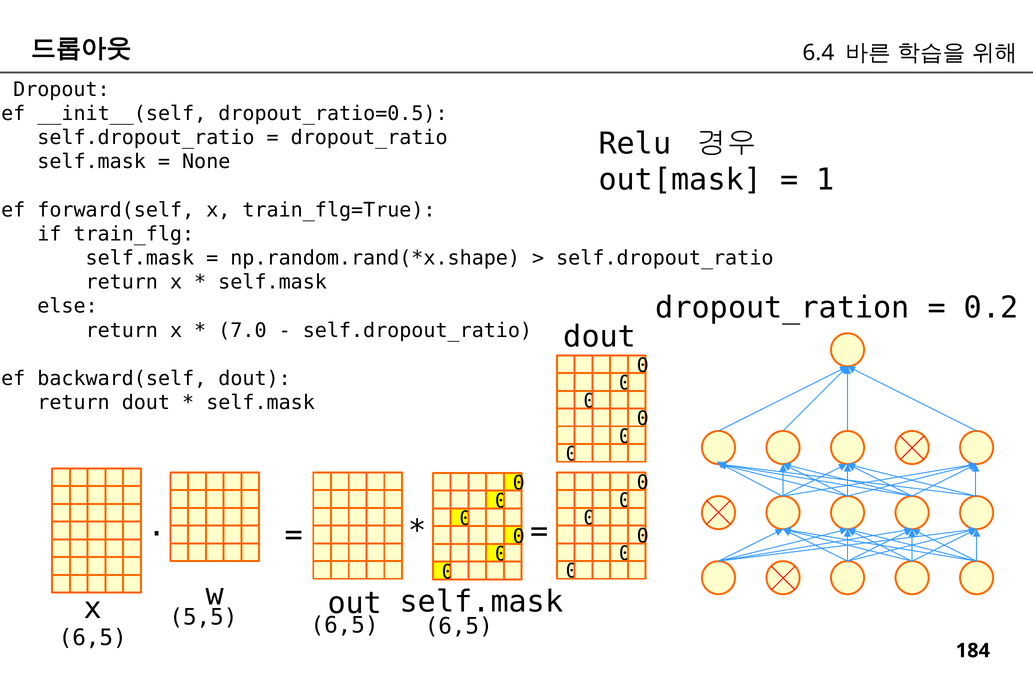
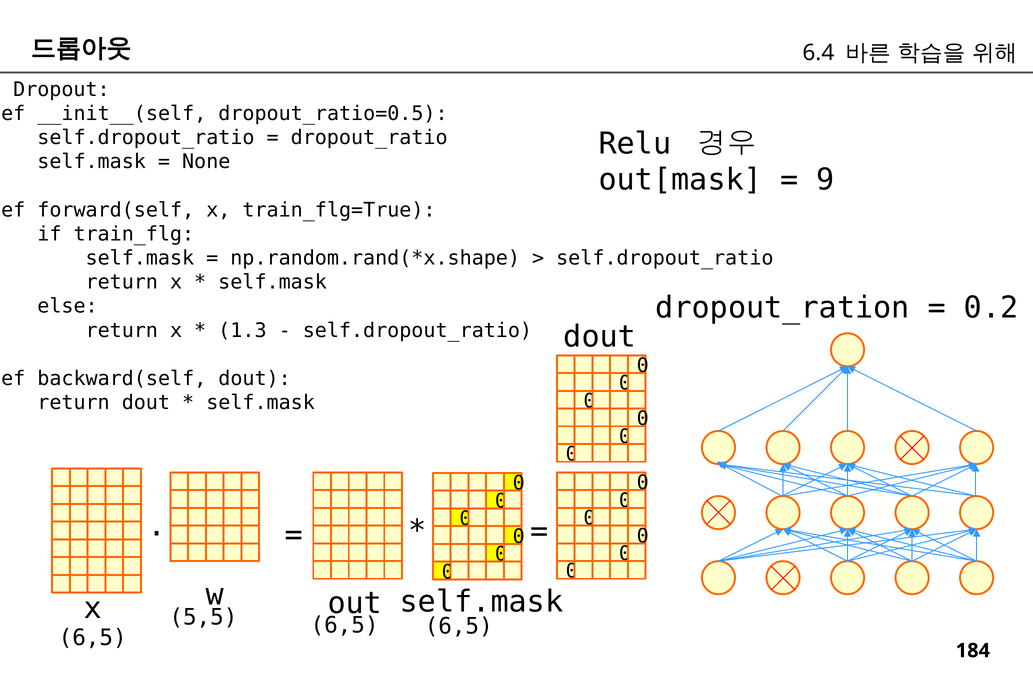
1: 1 -> 9
7.0: 7.0 -> 1.3
